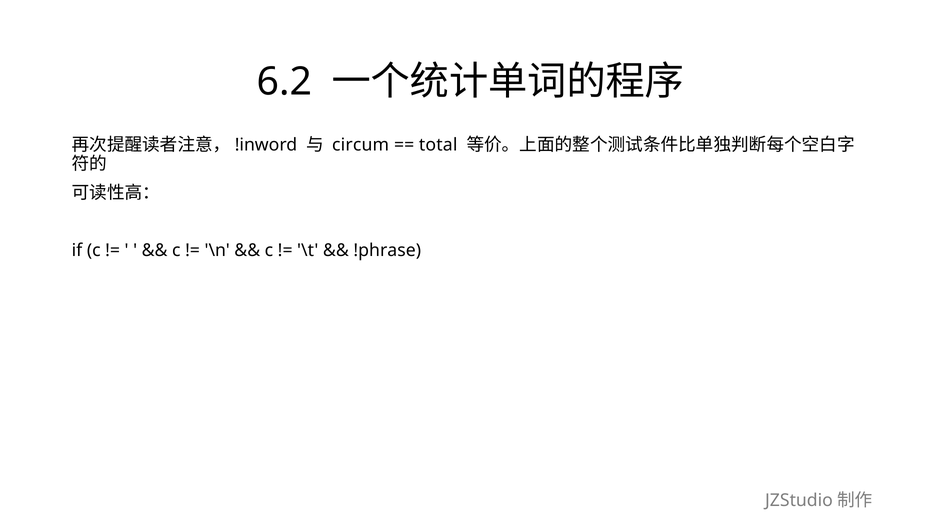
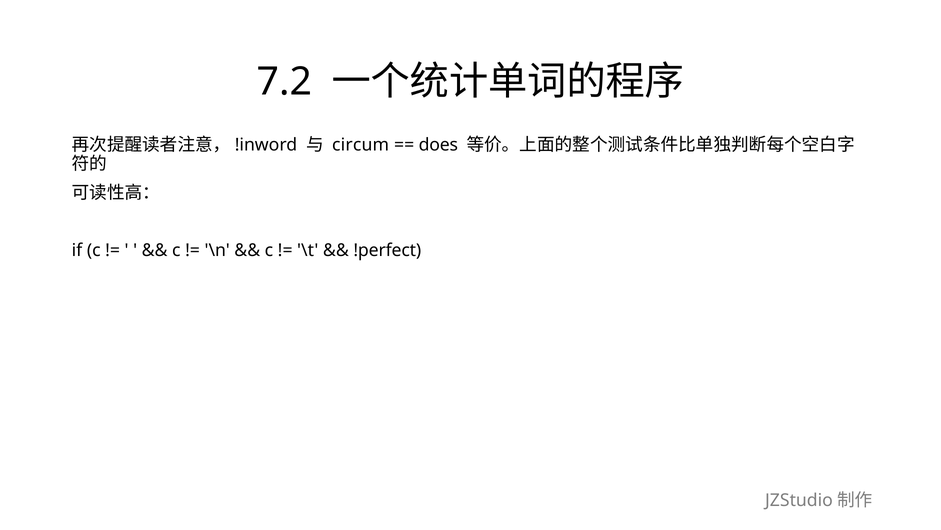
6.2: 6.2 -> 7.2
total: total -> does
!phrase: !phrase -> !perfect
